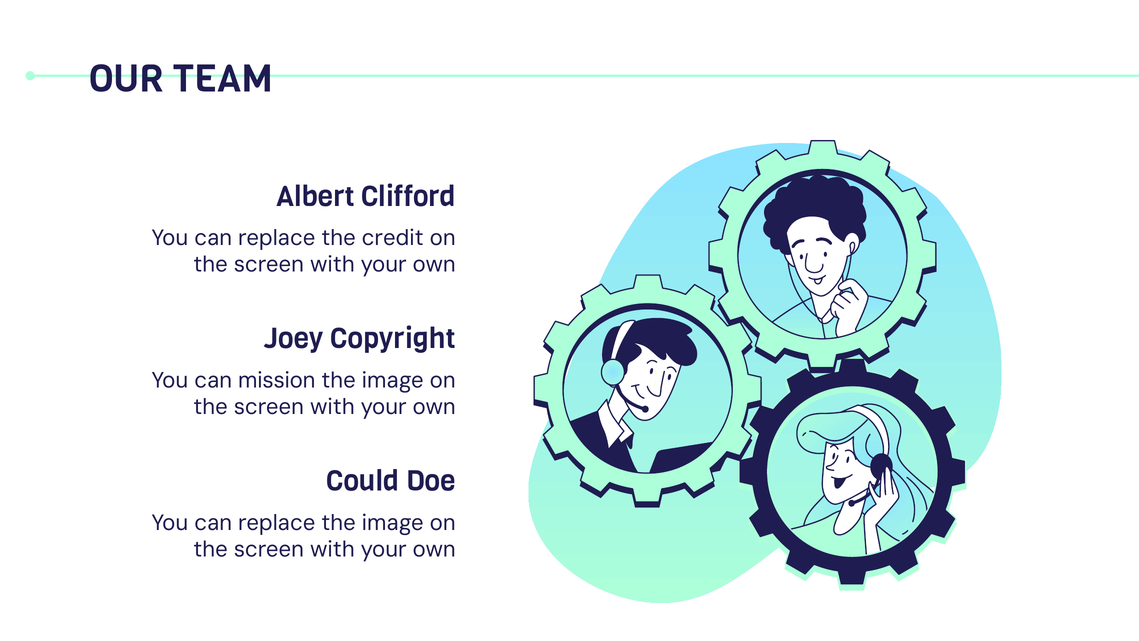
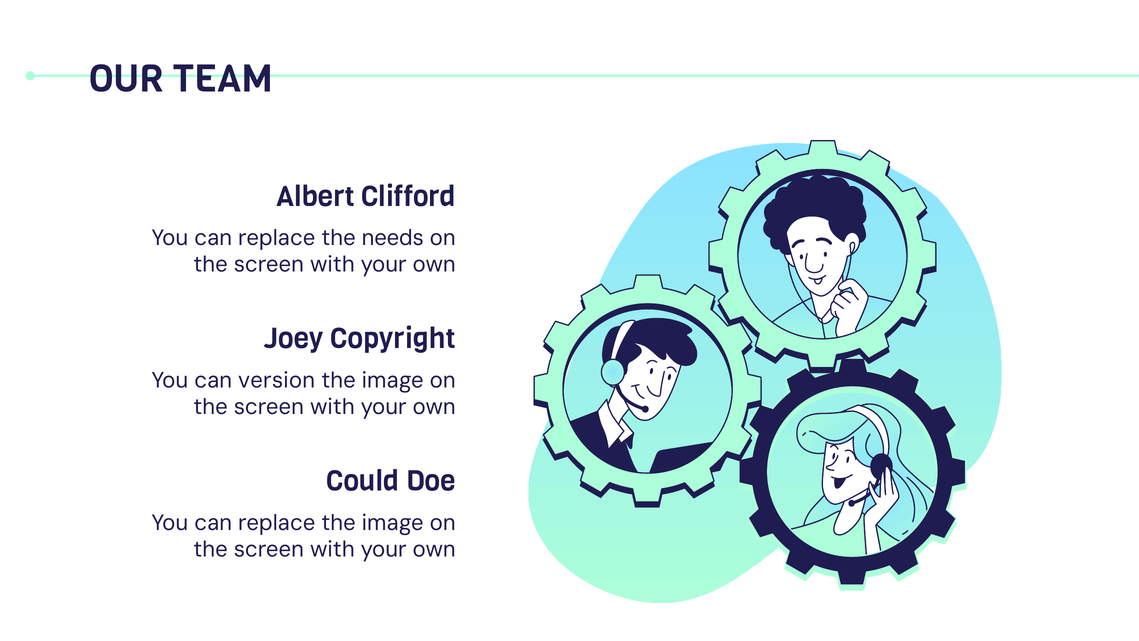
credit: credit -> needs
mission: mission -> version
